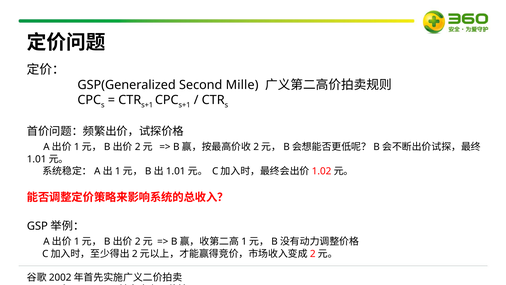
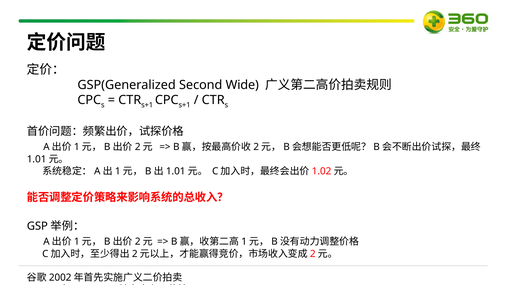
Mille: Mille -> Wide
